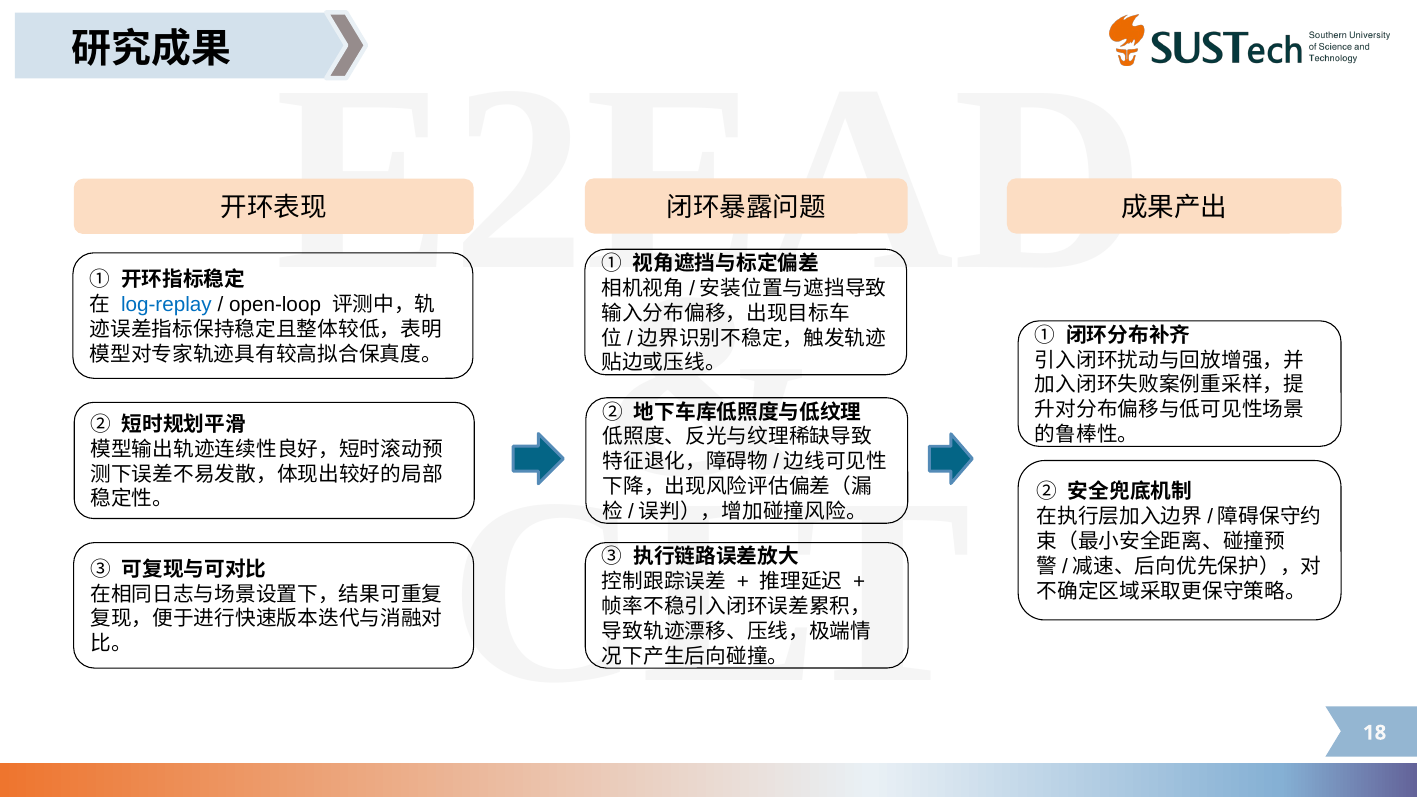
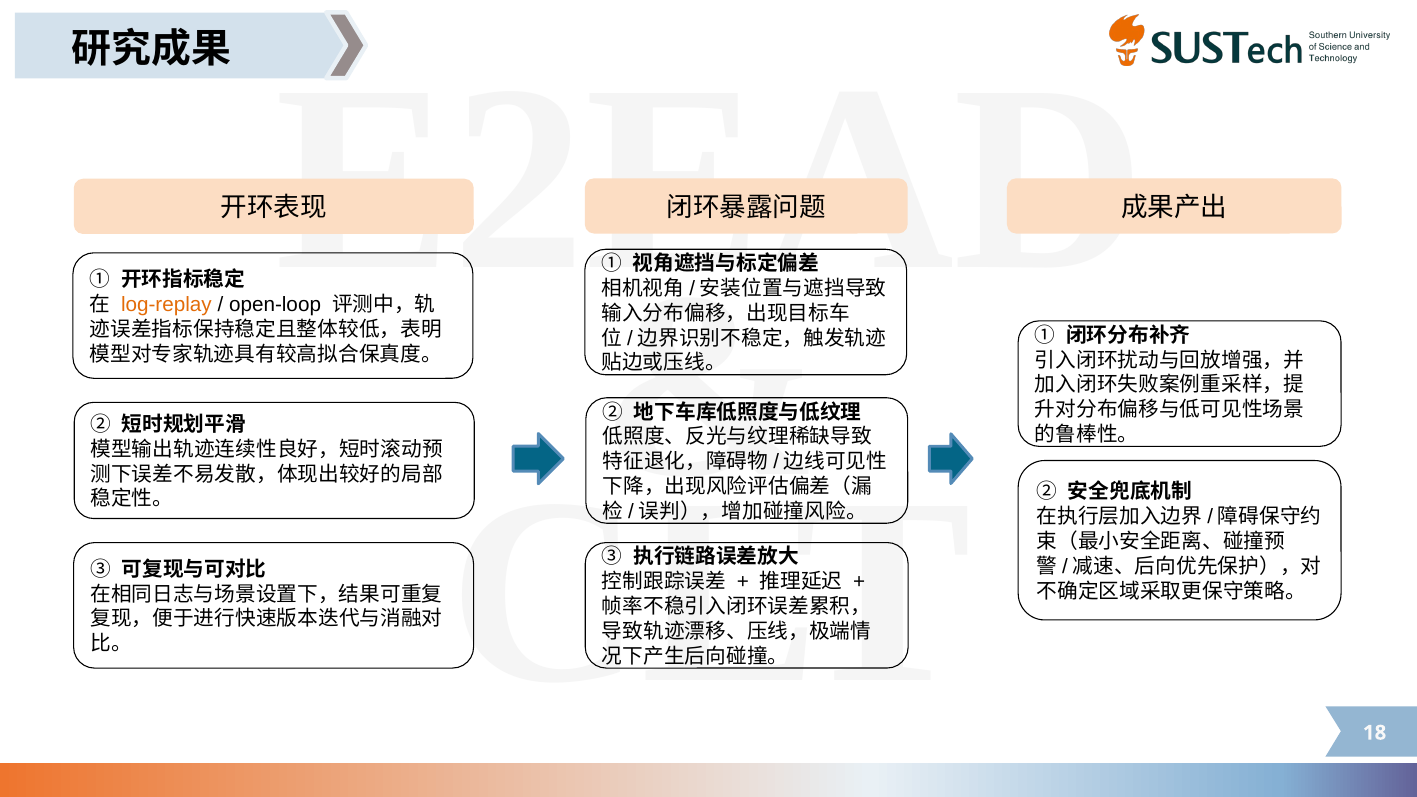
log-replay colour: blue -> orange
